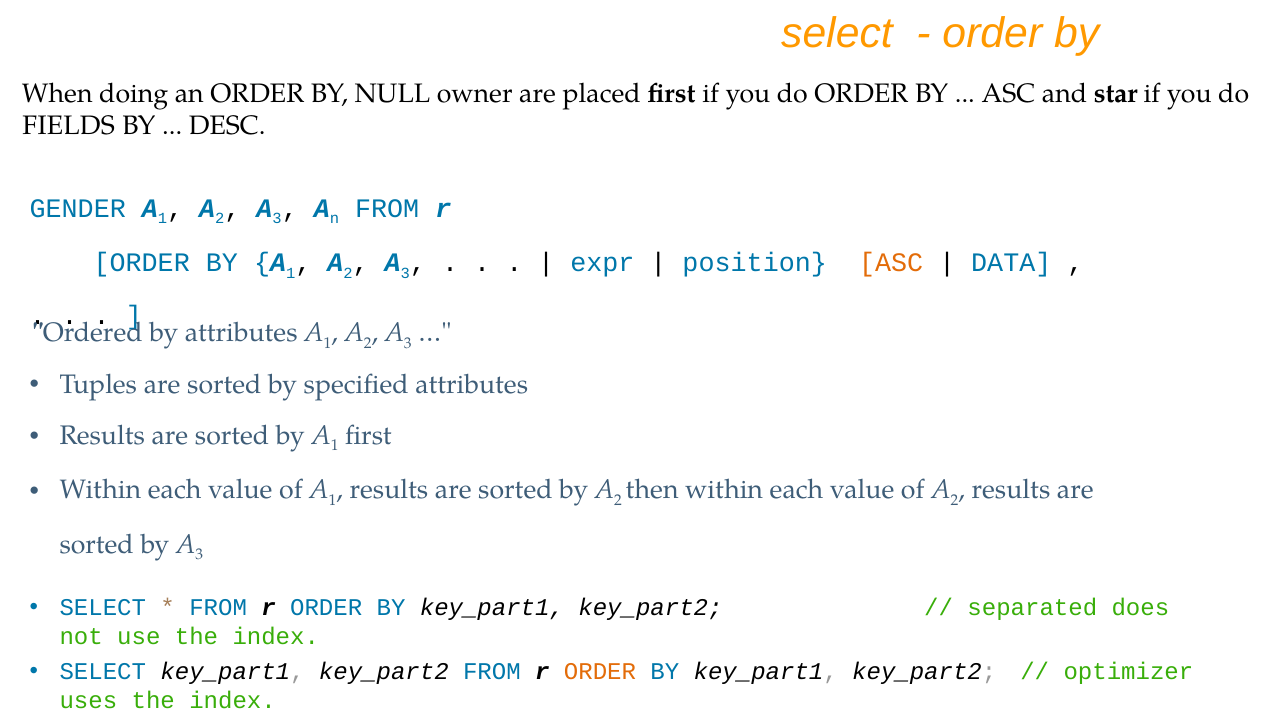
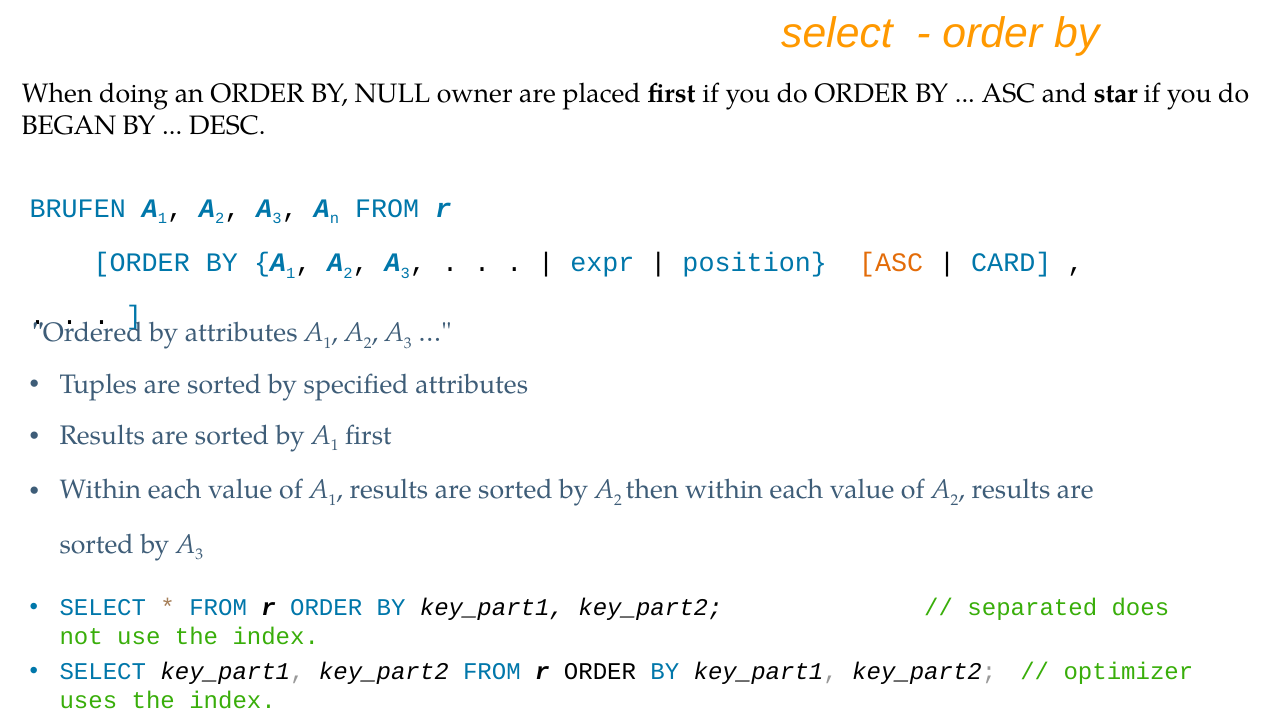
FIELDS: FIELDS -> BEGAN
GENDER: GENDER -> BRUFEN
DATA: DATA -> CARD
ORDER at (600, 672) colour: orange -> black
